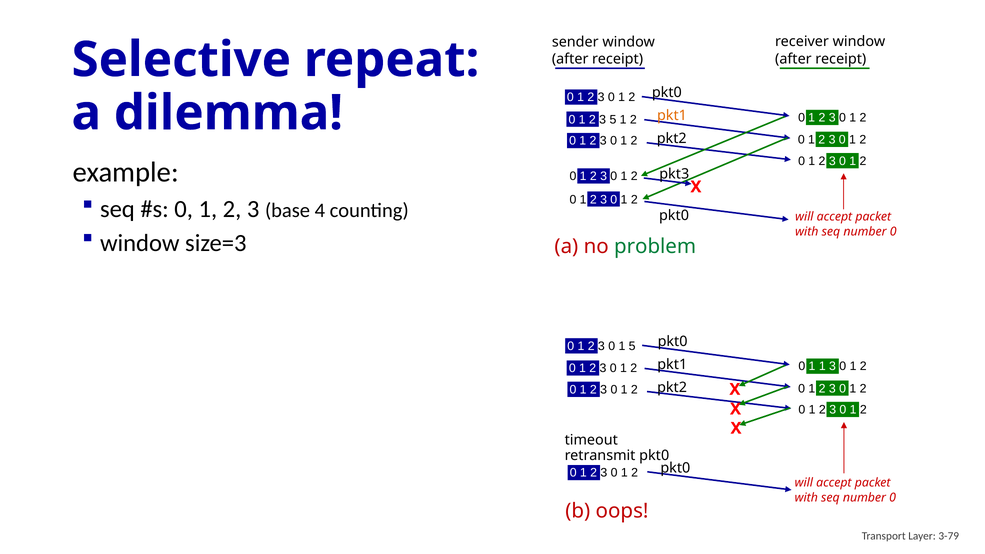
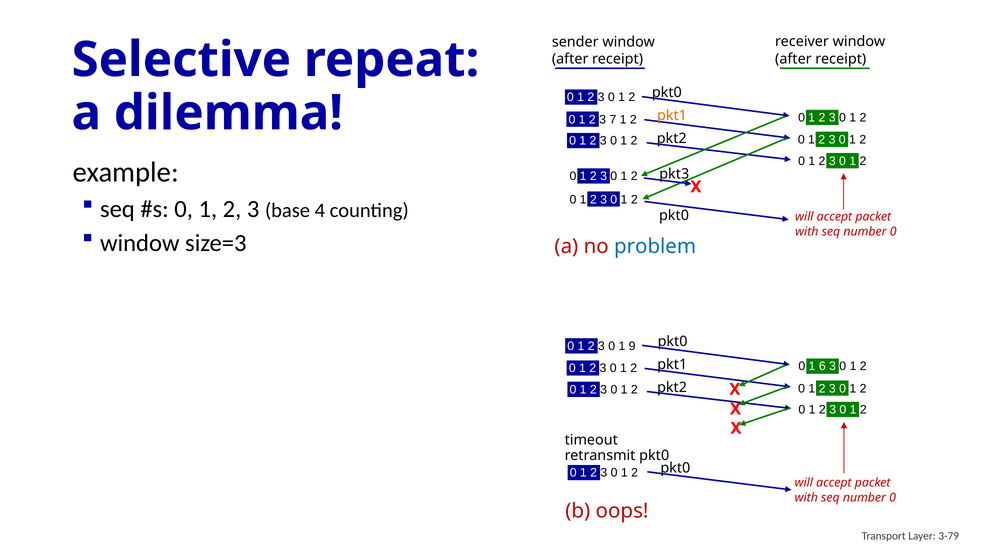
3 5: 5 -> 7
problem colour: green -> blue
1 5: 5 -> 9
1 1: 1 -> 6
